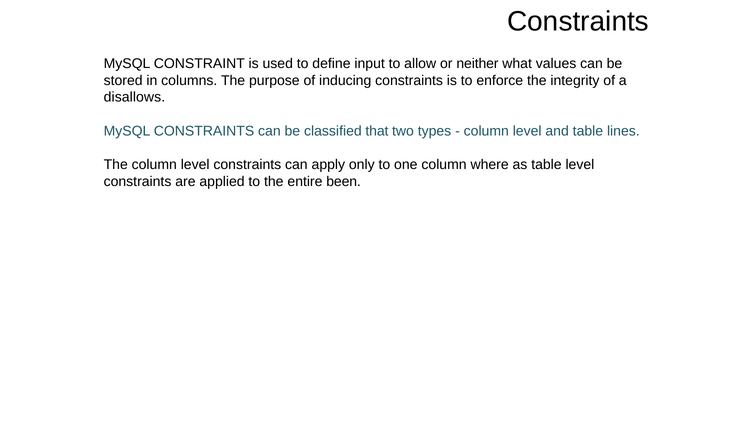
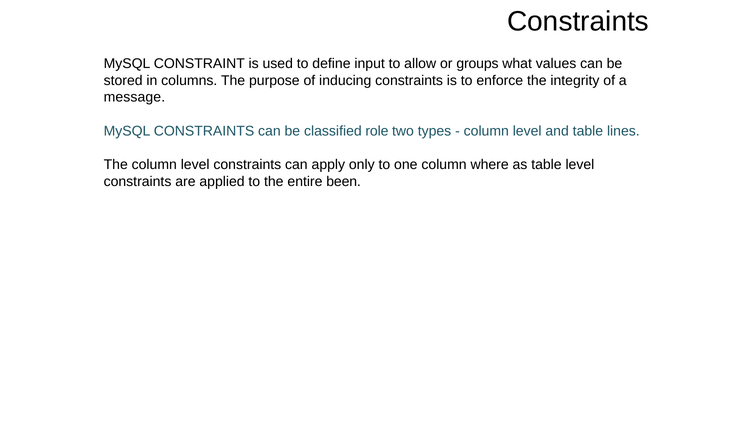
neither: neither -> groups
disallows: disallows -> message
that: that -> role
